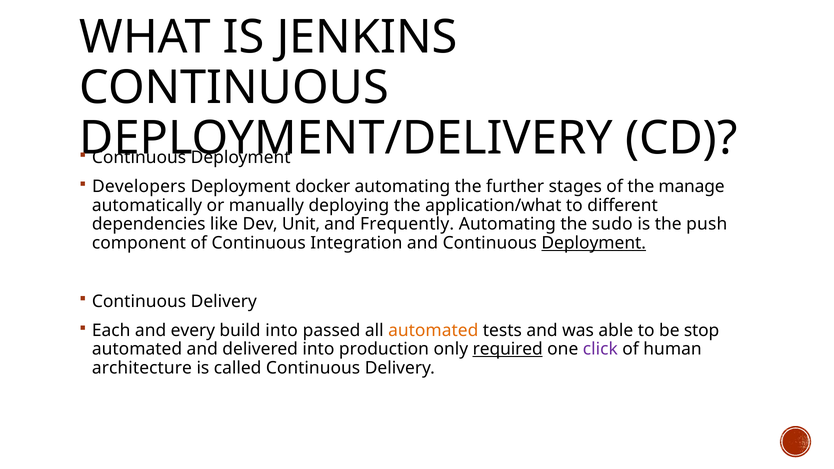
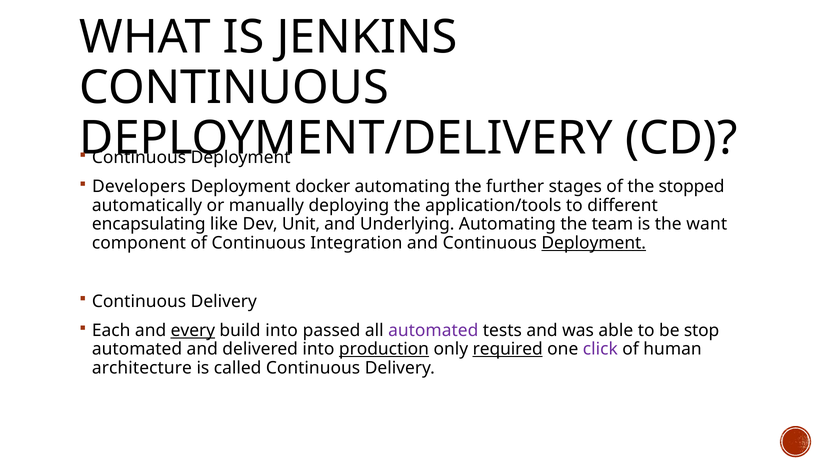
manage: manage -> stopped
application/what: application/what -> application/tools
dependencies: dependencies -> encapsulating
Frequently: Frequently -> Underlying
sudo: sudo -> team
push: push -> want
every underline: none -> present
automated at (433, 331) colour: orange -> purple
production underline: none -> present
